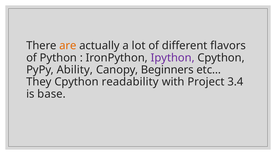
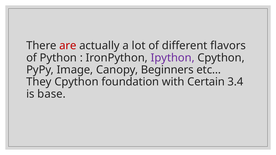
are colour: orange -> red
Ability: Ability -> Image
readability: readability -> foundation
Project: Project -> Certain
